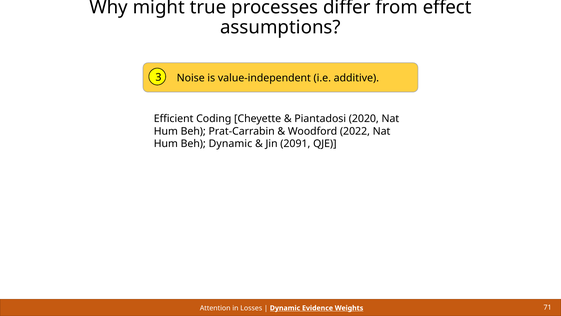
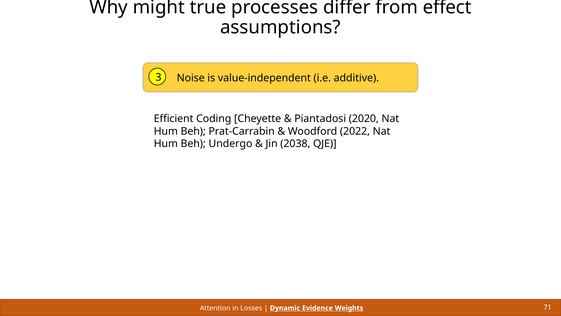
Beh Dynamic: Dynamic -> Undergo
2091: 2091 -> 2038
